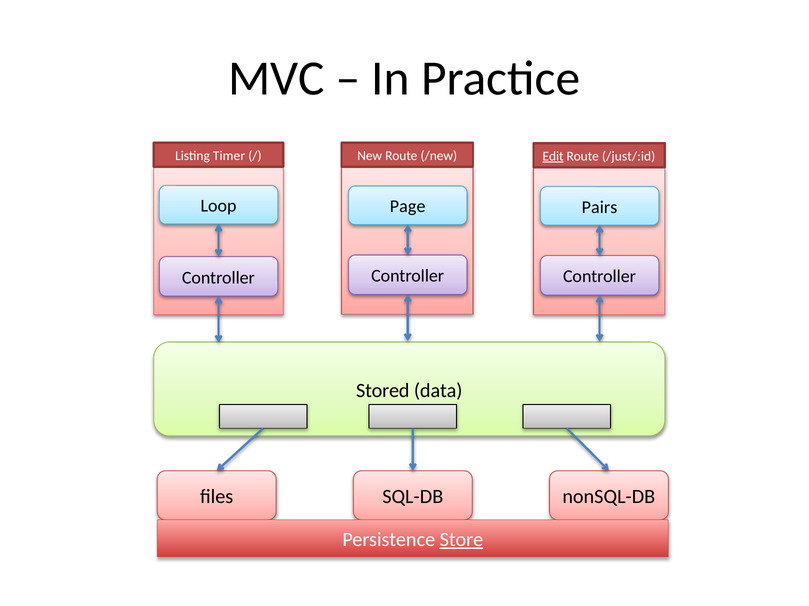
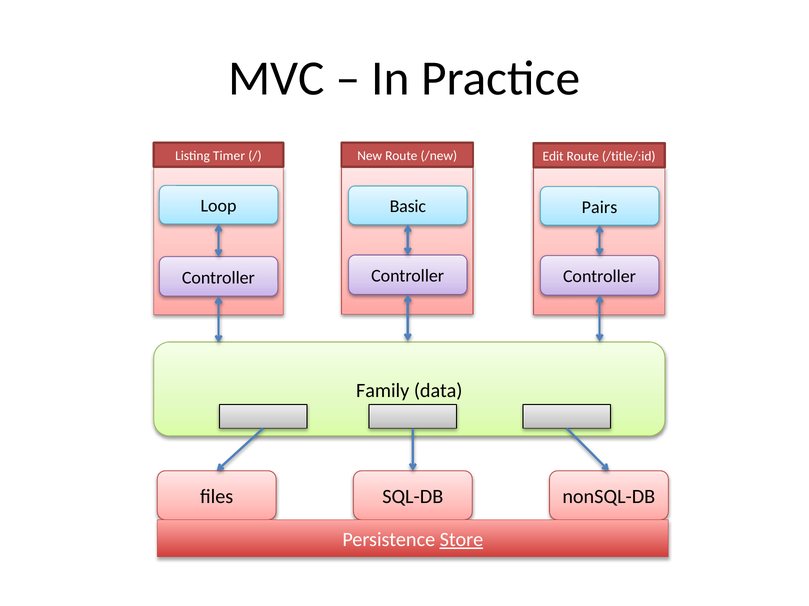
Edit underline: present -> none
/just/:id: /just/:id -> /title/:id
Page: Page -> Basic
Stored: Stored -> Family
